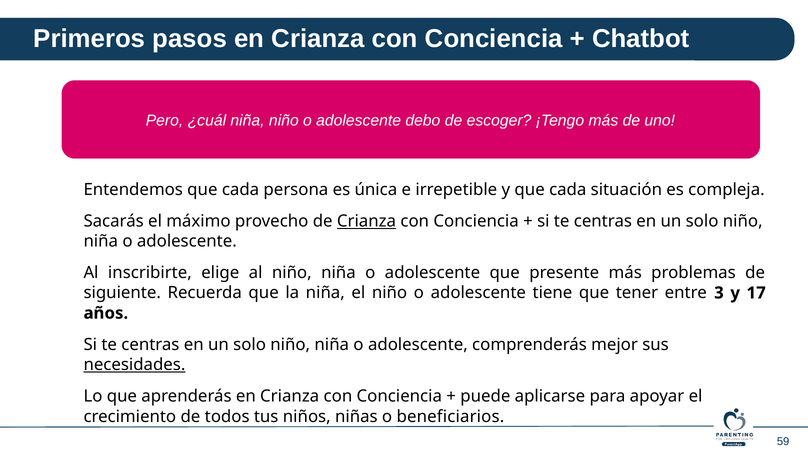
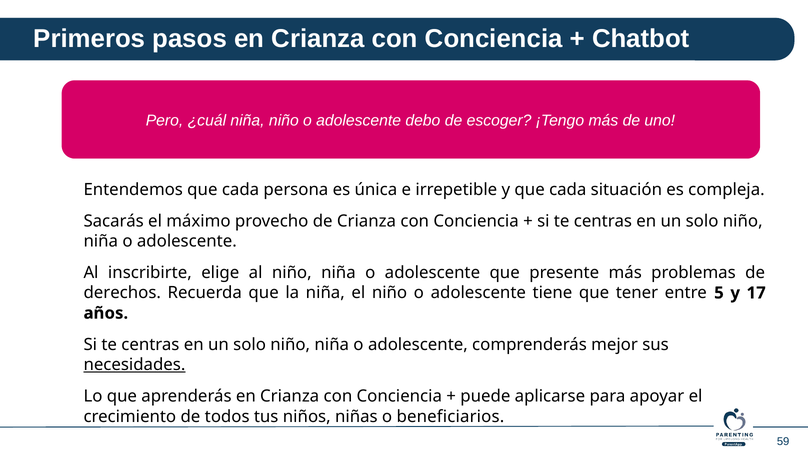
Crianza at (366, 221) underline: present -> none
siguiente: siguiente -> derechos
3: 3 -> 5
